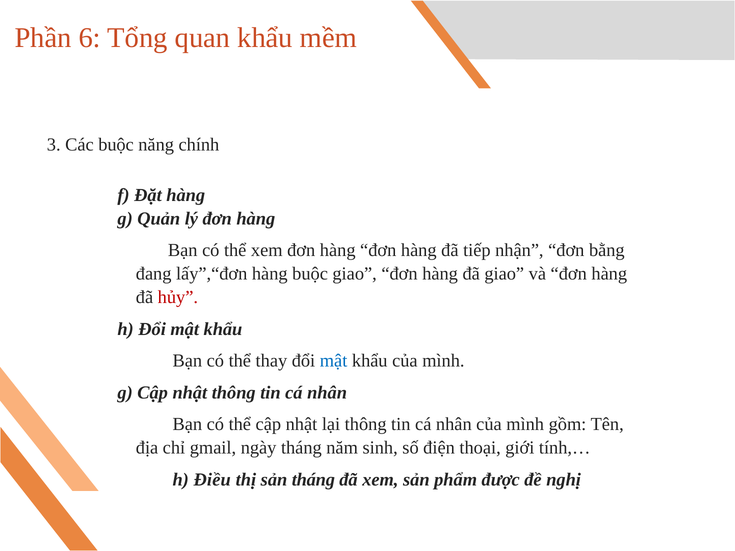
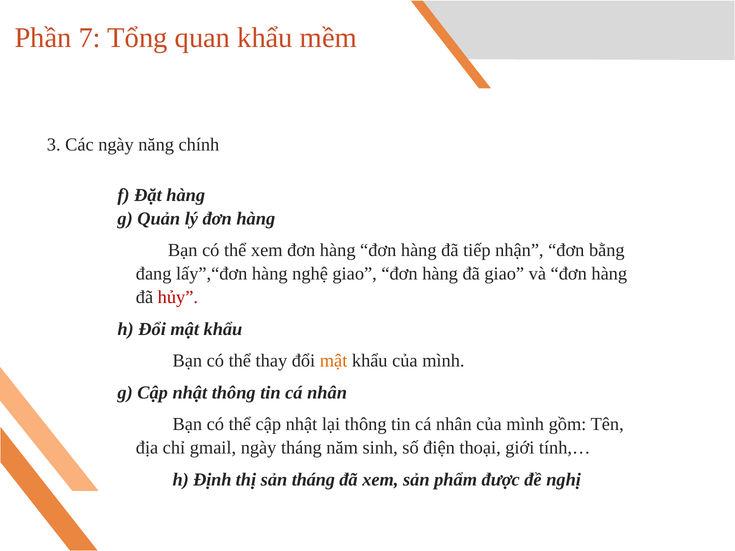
6: 6 -> 7
Các buộc: buộc -> ngày
hàng buộc: buộc -> nghệ
mật at (334, 361) colour: blue -> orange
Điều: Điều -> Định
